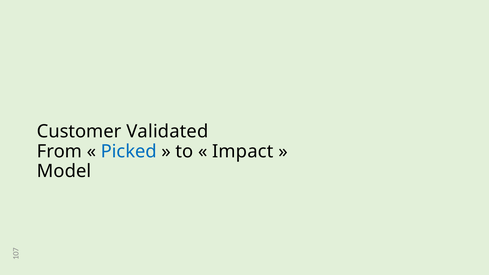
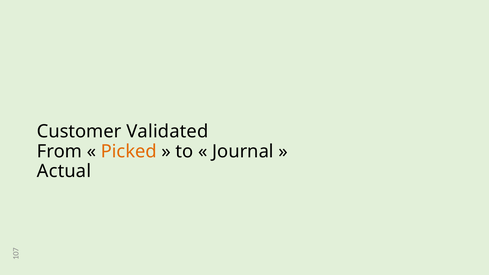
Picked colour: blue -> orange
Impact: Impact -> Journal
Model: Model -> Actual
